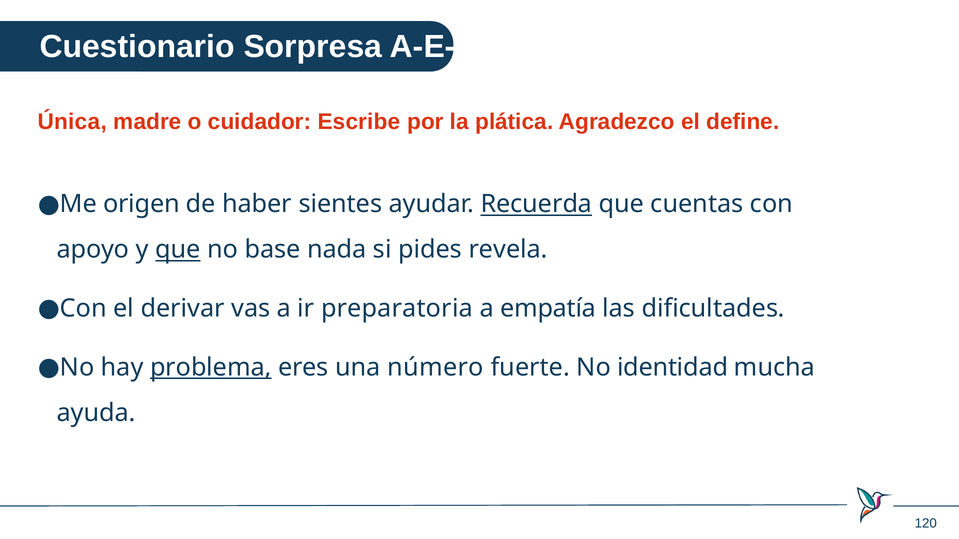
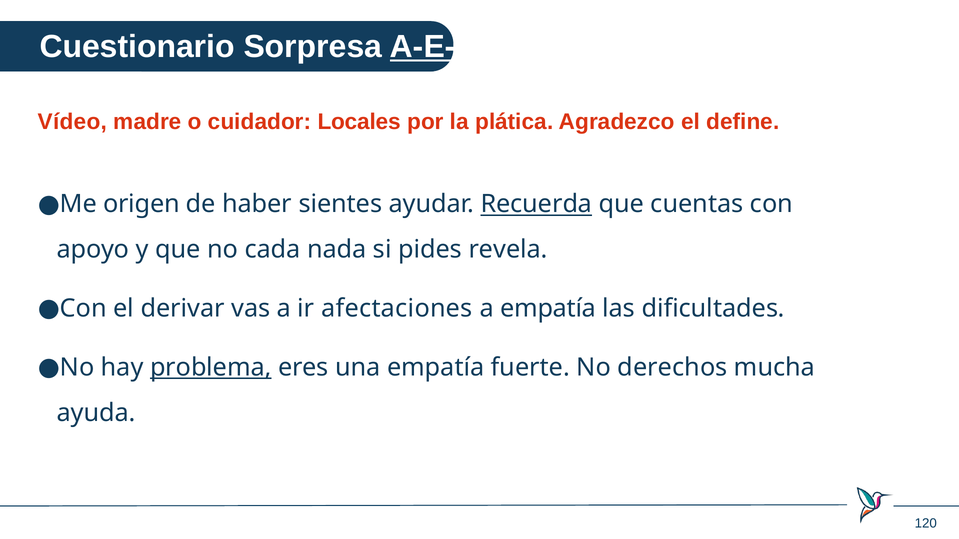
A-E-C-P underline: none -> present
Única: Única -> Vídeo
Escribe: Escribe -> Locales
que at (178, 250) underline: present -> none
base: base -> cada
preparatoria: preparatoria -> afectaciones
una número: número -> empatía
identidad: identidad -> derechos
